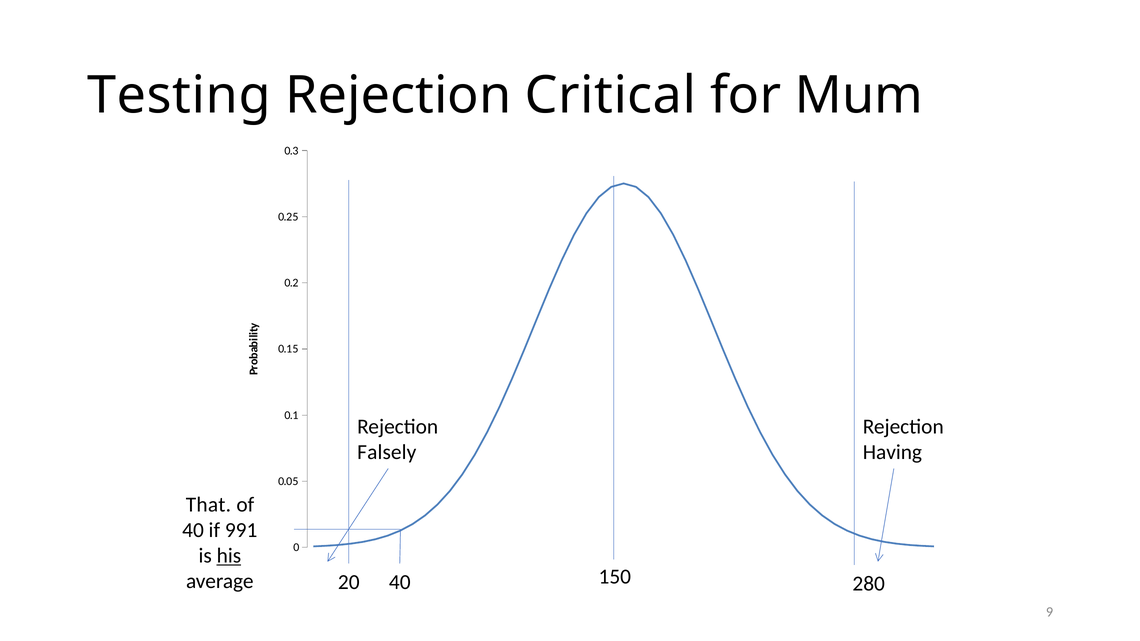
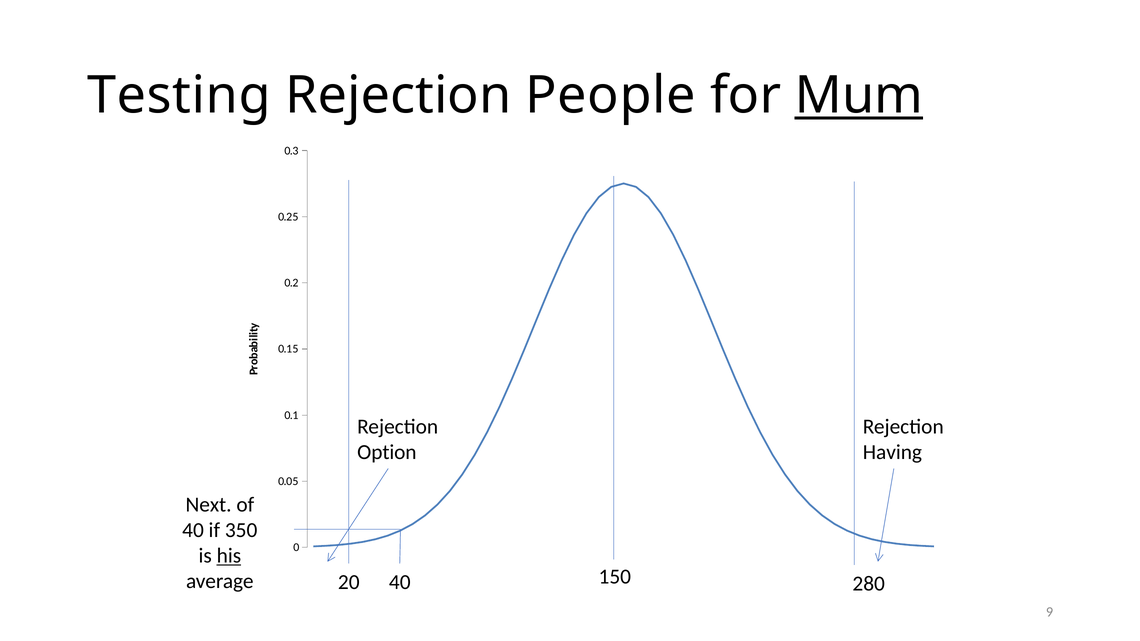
Critical: Critical -> People
Mum underline: none -> present
Falsely: Falsely -> Option
That: That -> Next
991: 991 -> 350
